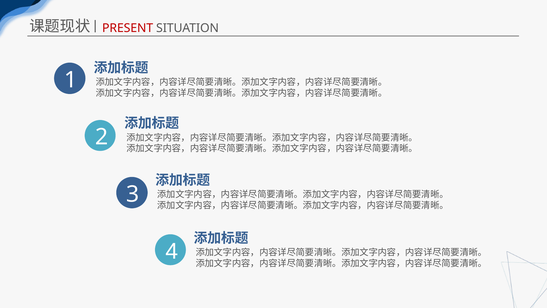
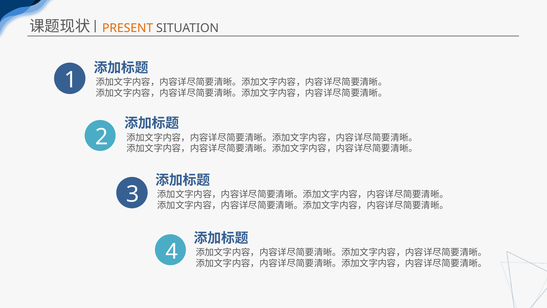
PRESENT colour: red -> orange
